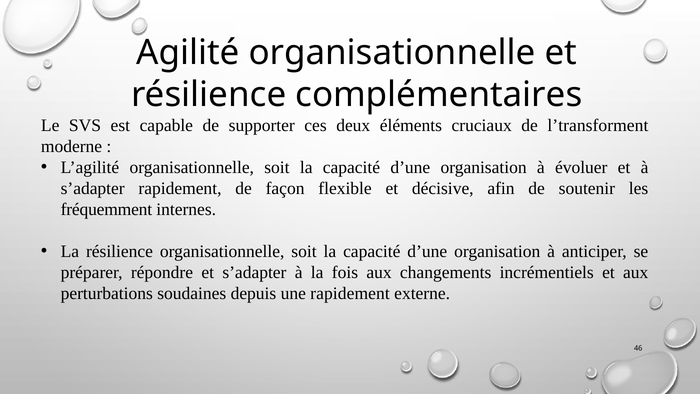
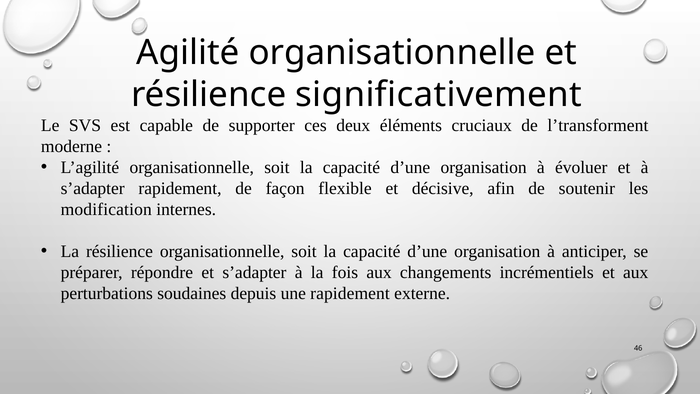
complémentaires: complémentaires -> significativement
fréquemment: fréquemment -> modification
